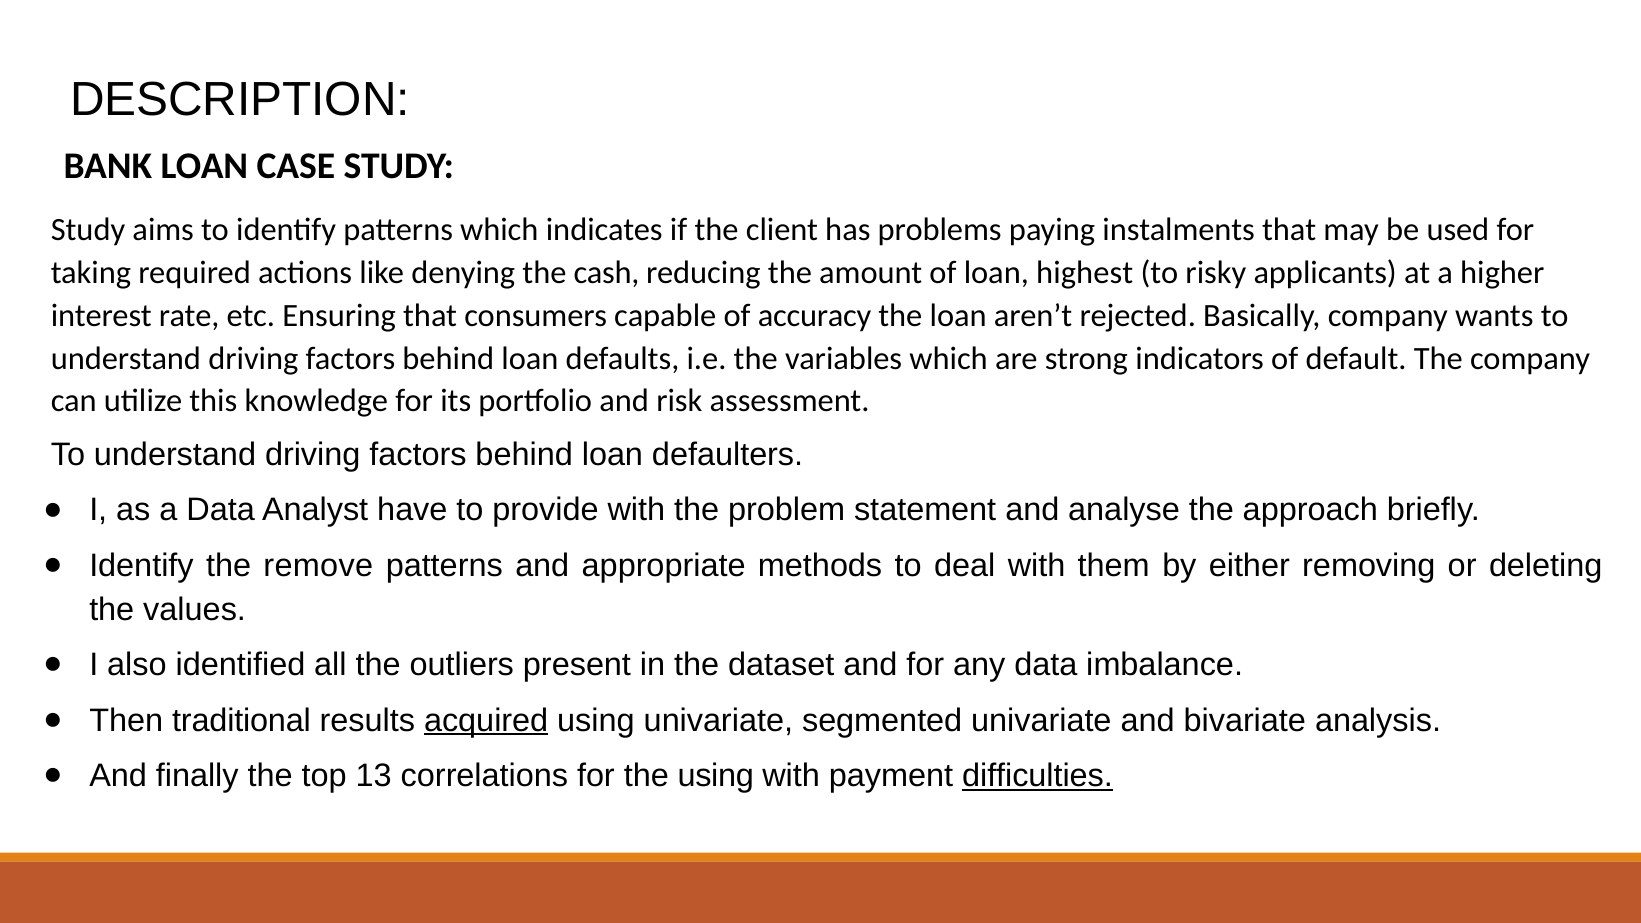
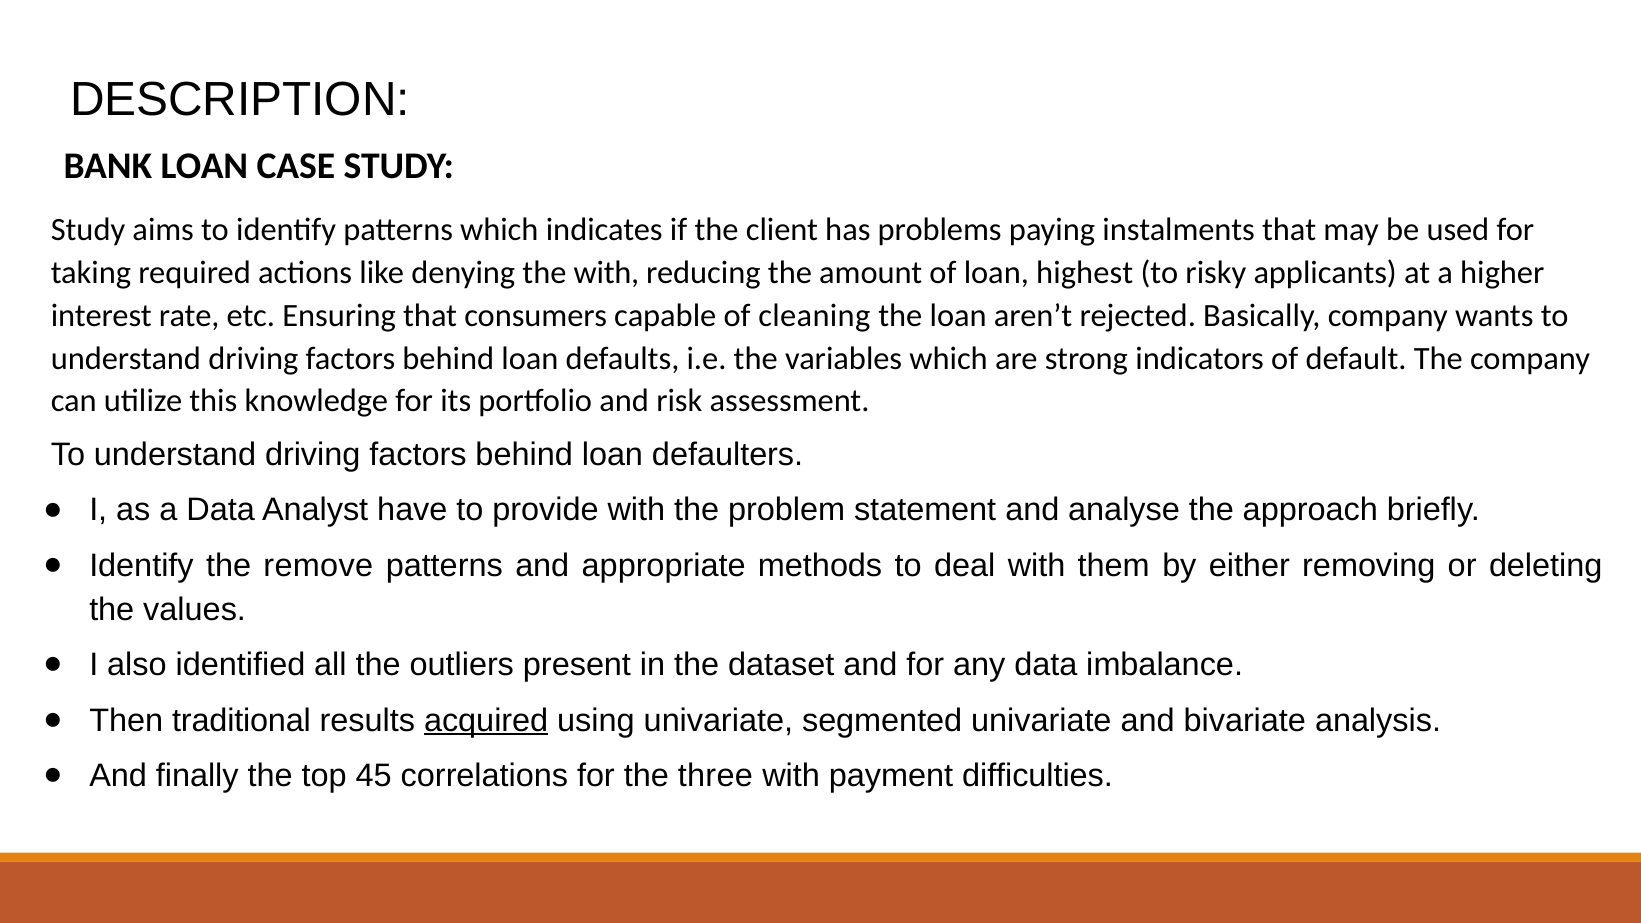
the cash: cash -> with
accuracy: accuracy -> cleaning
13: 13 -> 45
the using: using -> three
difficulties underline: present -> none
